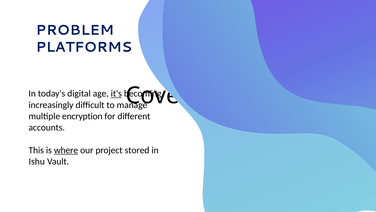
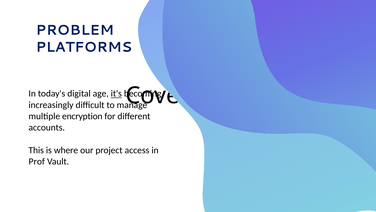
where underline: present -> none
stored: stored -> access
Ishu: Ishu -> Prof
